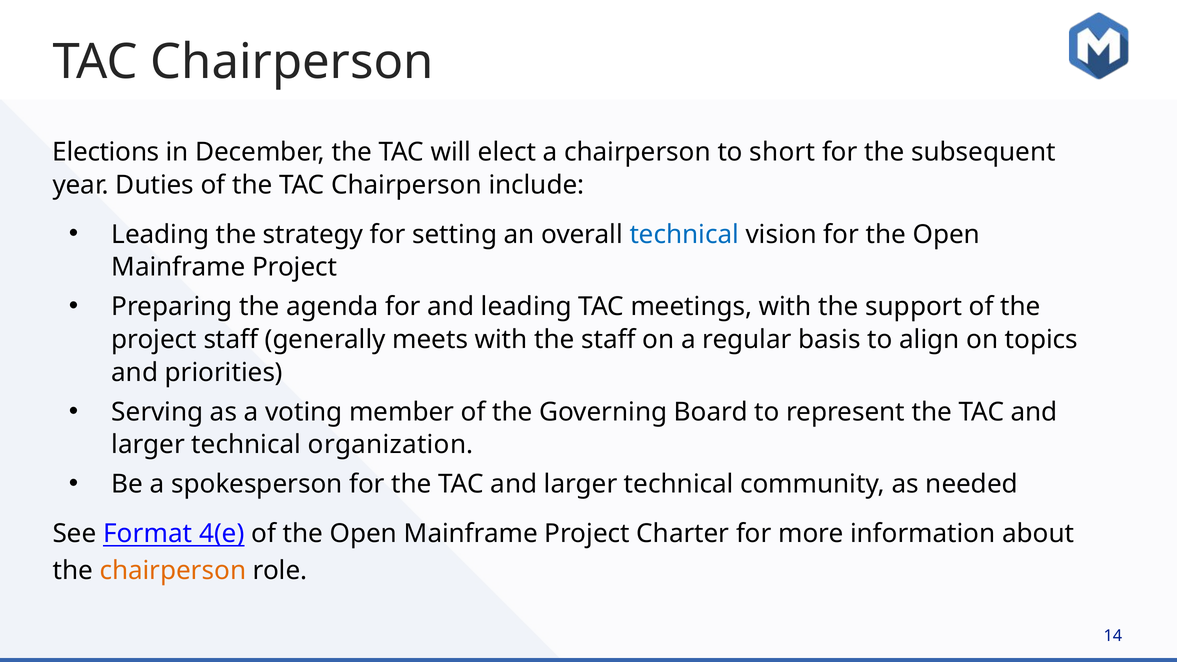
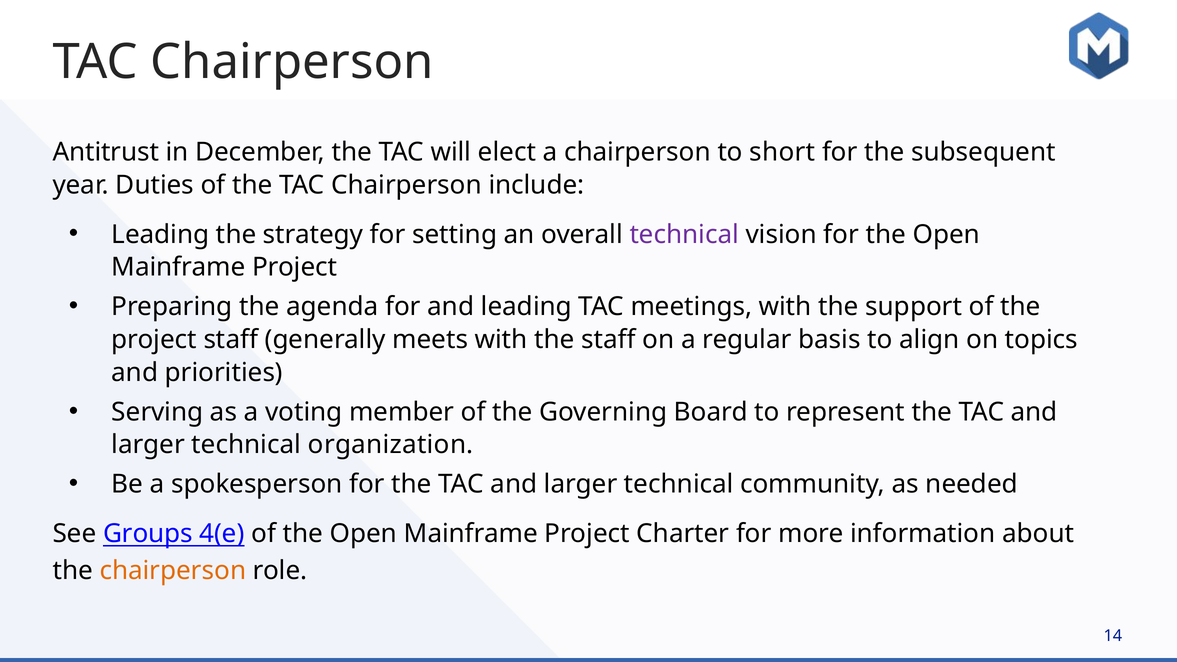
Elections: Elections -> Antitrust
technical at (684, 234) colour: blue -> purple
Format: Format -> Groups
